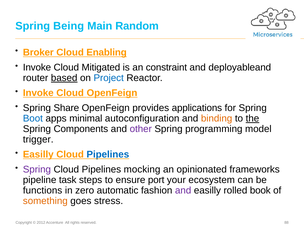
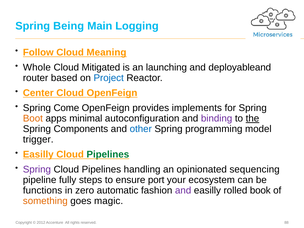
Random: Random -> Logging
Broker: Broker -> Follow
Enabling: Enabling -> Meaning
Invoke at (37, 67): Invoke -> Whole
constraint: constraint -> launching
based underline: present -> none
Invoke at (38, 93): Invoke -> Center
Share: Share -> Come
applications: applications -> implements
Boot colour: blue -> orange
binding colour: orange -> purple
other colour: purple -> blue
Pipelines at (108, 154) colour: blue -> green
mocking: mocking -> handling
frameworks: frameworks -> sequencing
task: task -> fully
stress: stress -> magic
